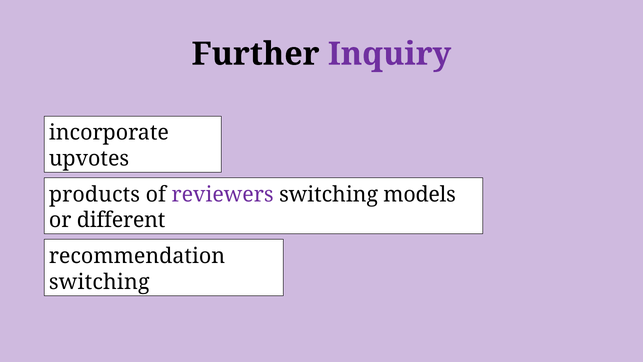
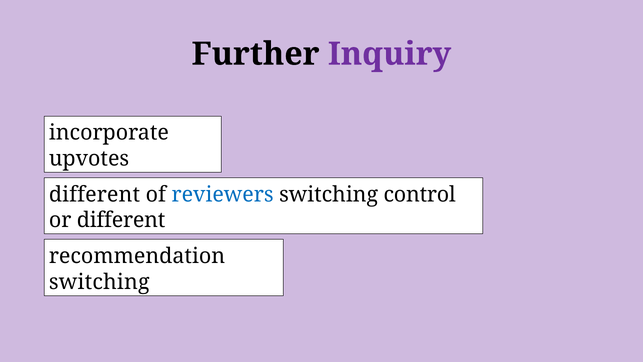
products at (94, 194): products -> different
reviewers colour: purple -> blue
models: models -> control
